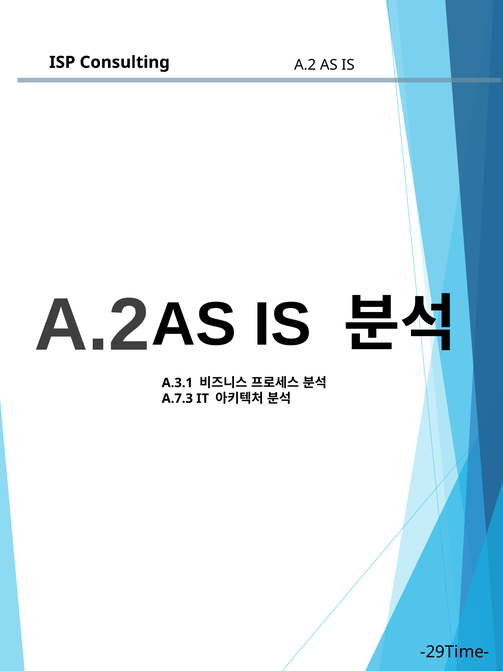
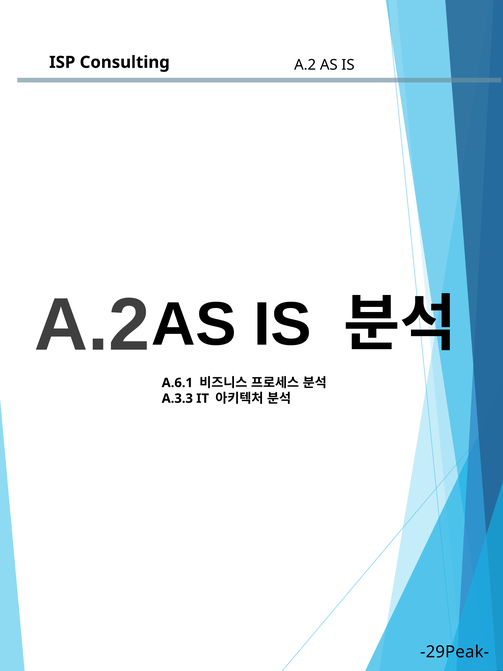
A.3.1: A.3.1 -> A.6.1
A.7.3: A.7.3 -> A.3.3
-29Time-: -29Time- -> -29Peak-
